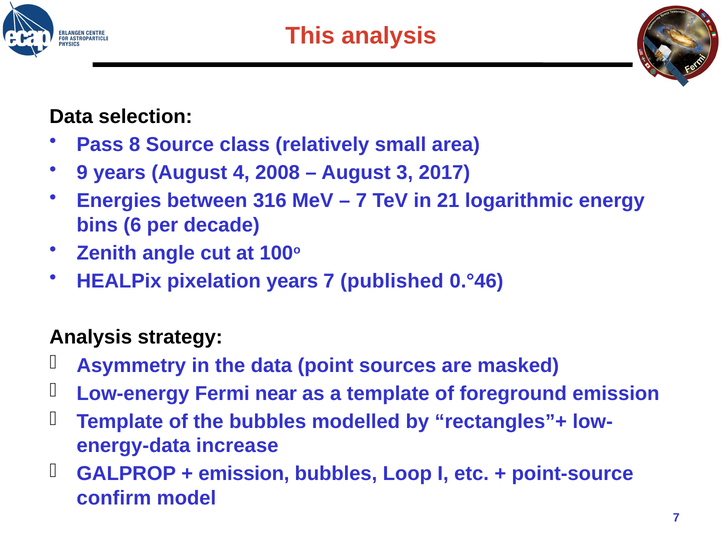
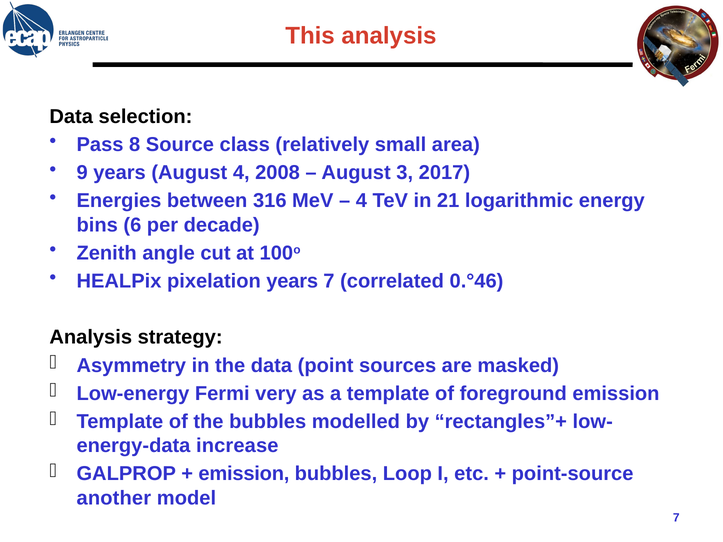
7 at (361, 201): 7 -> 4
published: published -> correlated
near: near -> very
confirm: confirm -> another
